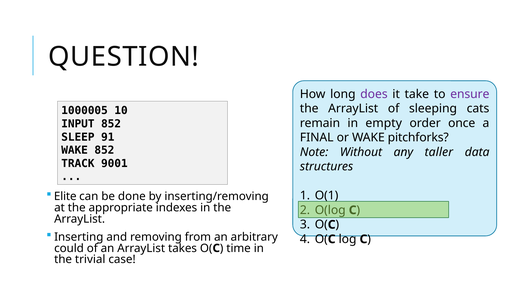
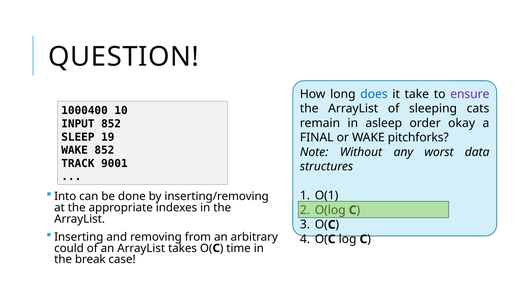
does colour: purple -> blue
1000005: 1000005 -> 1000400
empty: empty -> asleep
once: once -> okay
91: 91 -> 19
taller: taller -> worst
Elite: Elite -> Into
trivial: trivial -> break
